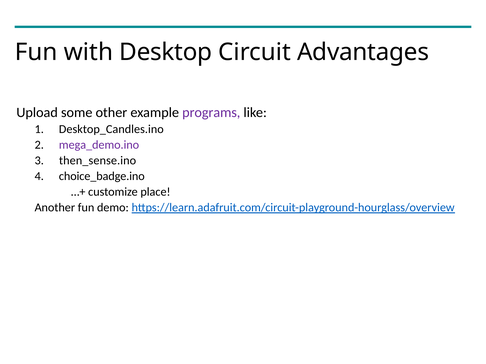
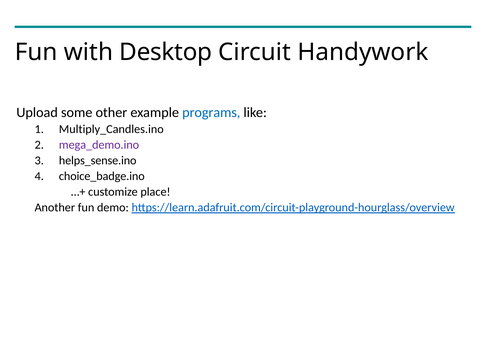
Advantages: Advantages -> Handywork
programs colour: purple -> blue
Desktop_Candles.ino: Desktop_Candles.ino -> Multiply_Candles.ino
then_sense.ino: then_sense.ino -> helps_sense.ino
